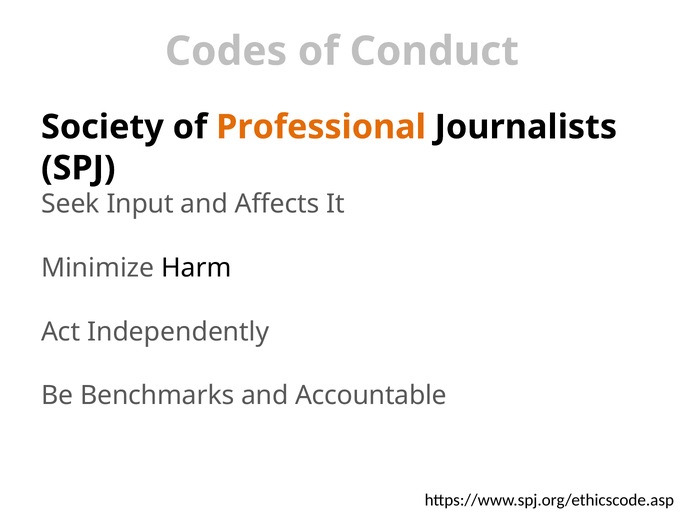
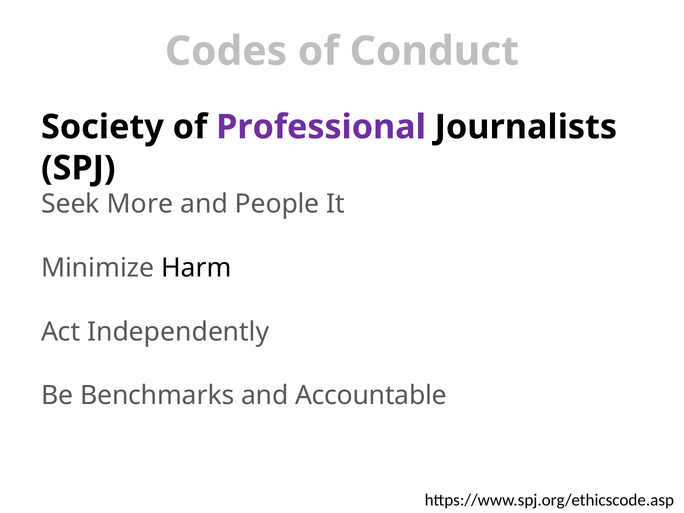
Professional colour: orange -> purple
Input: Input -> More
Affects: Affects -> People
